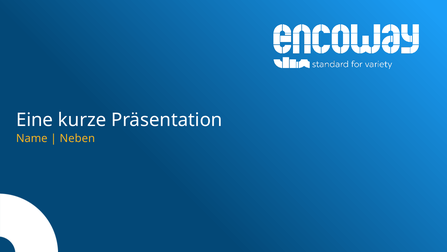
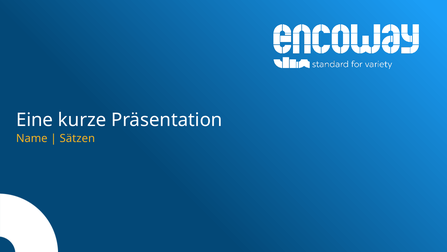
Neben: Neben -> Sätzen
